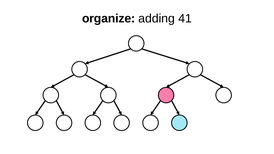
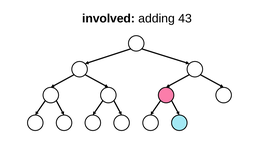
organize: organize -> involved
41: 41 -> 43
